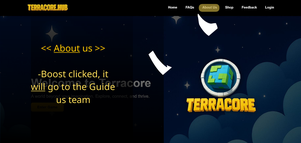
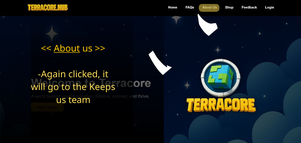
Boost: Boost -> Again
will underline: present -> none
Guide: Guide -> Keeps
